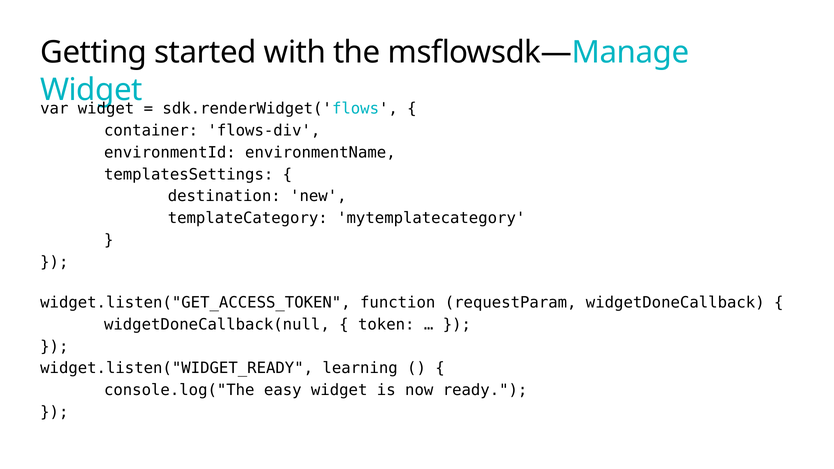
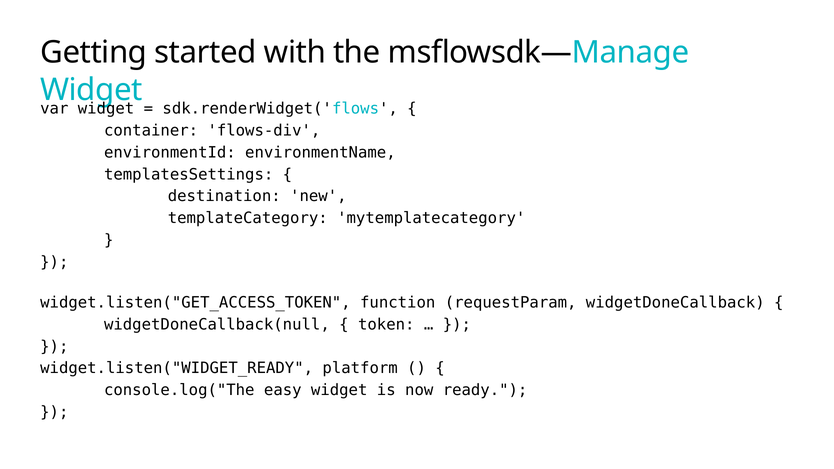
learning: learning -> platform
